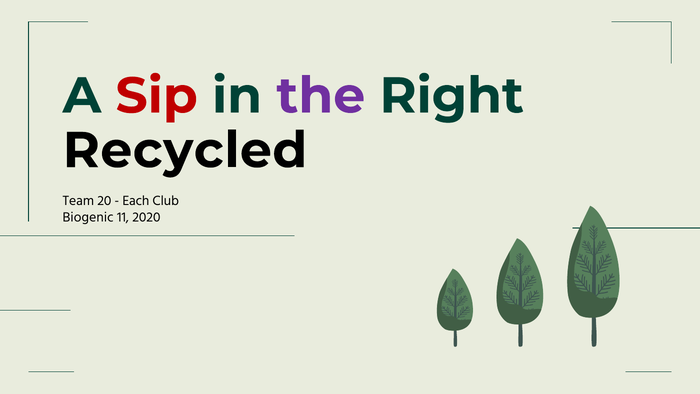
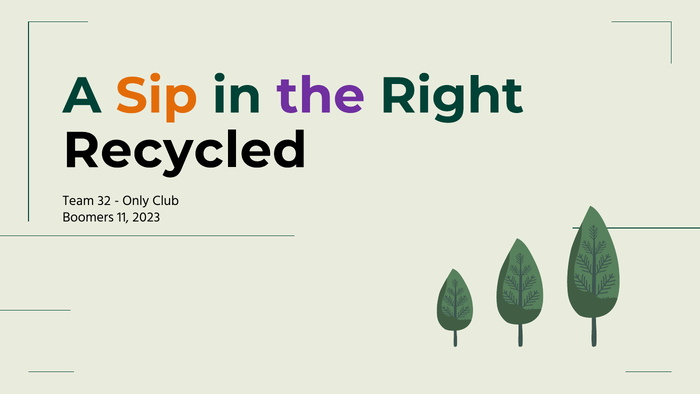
Sip colour: red -> orange
20: 20 -> 32
Each: Each -> Only
Biogenic: Biogenic -> Boomers
2020: 2020 -> 2023
